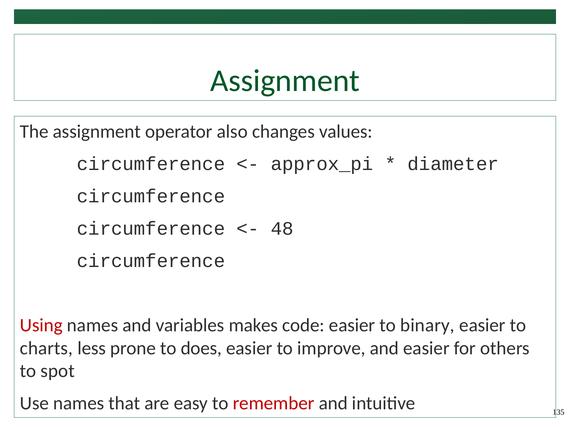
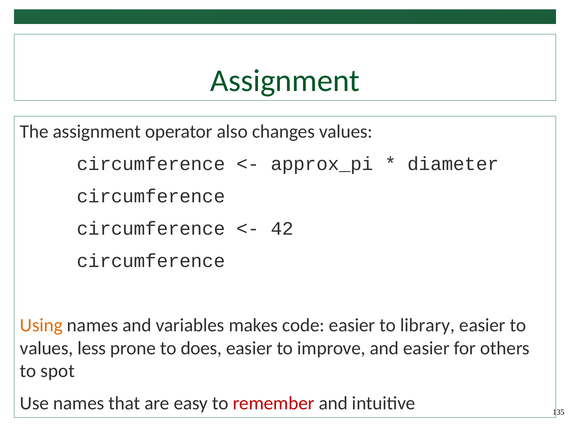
48: 48 -> 42
Using colour: red -> orange
binary: binary -> library
charts at (46, 348): charts -> values
